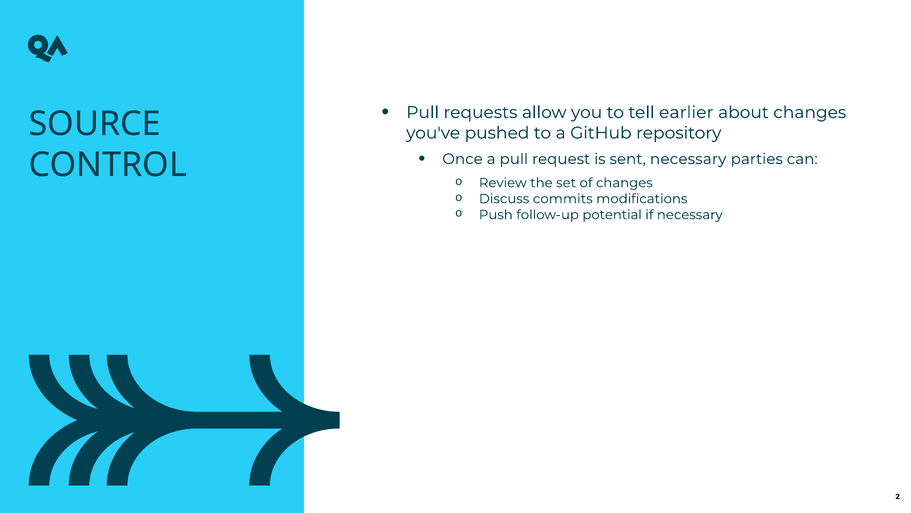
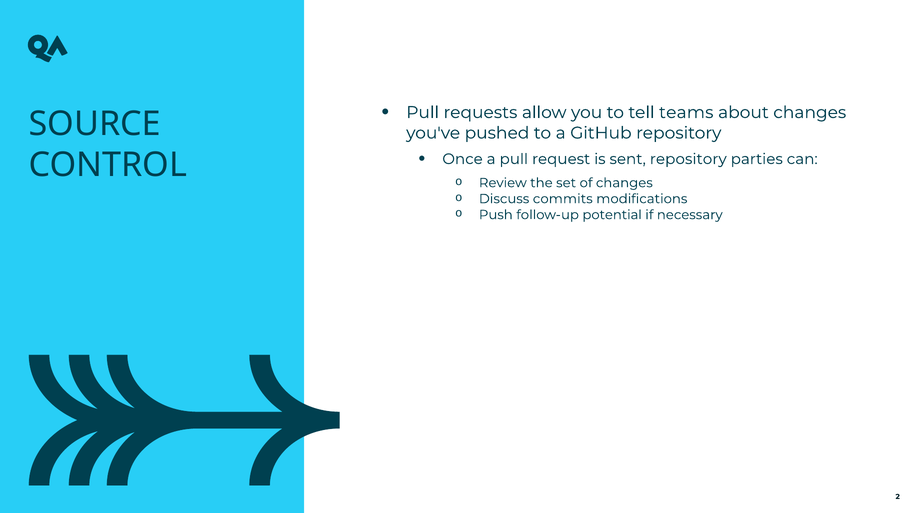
earlier: earlier -> teams
sent necessary: necessary -> repository
